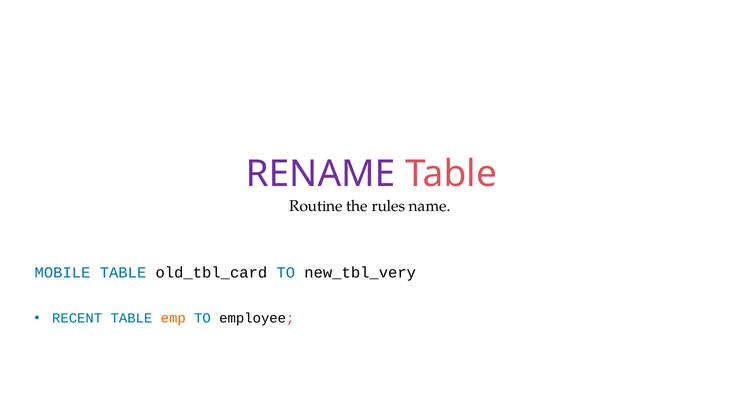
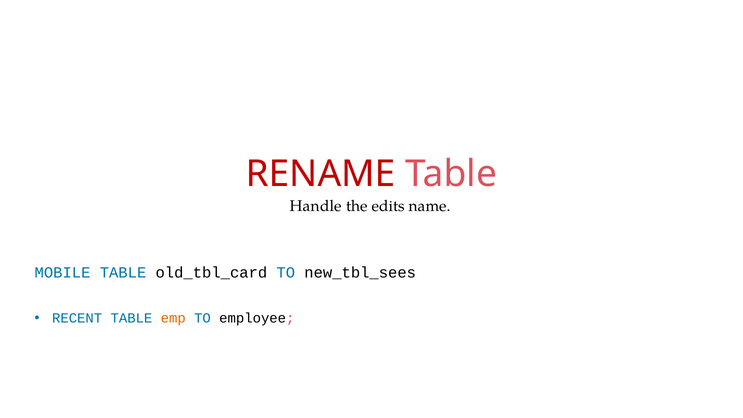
RENAME colour: purple -> red
Routine: Routine -> Handle
rules: rules -> edits
new_tbl_very: new_tbl_very -> new_tbl_sees
